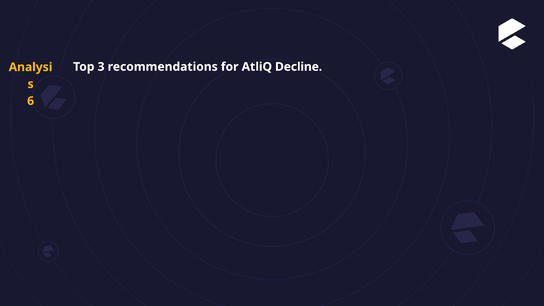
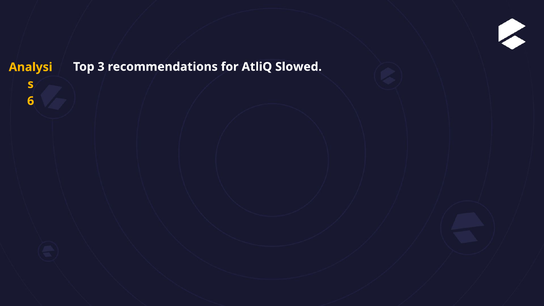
Decline: Decline -> Slowed
